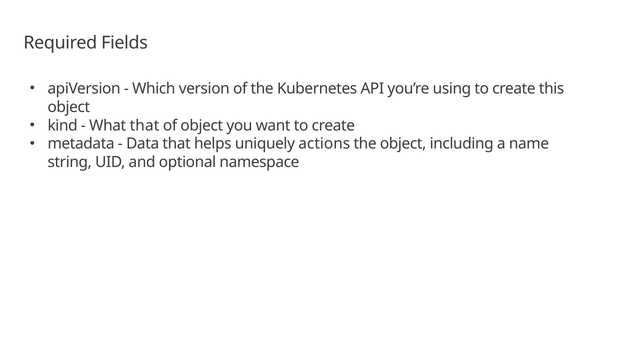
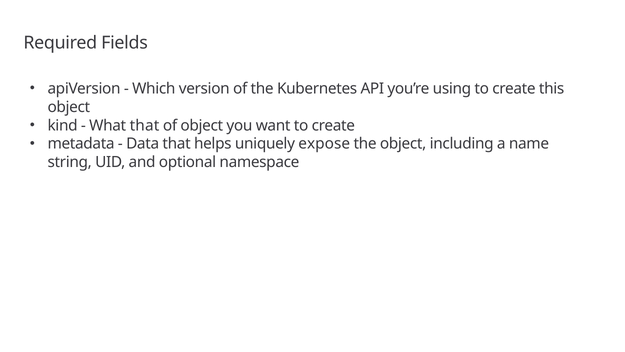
actions: actions -> expose
